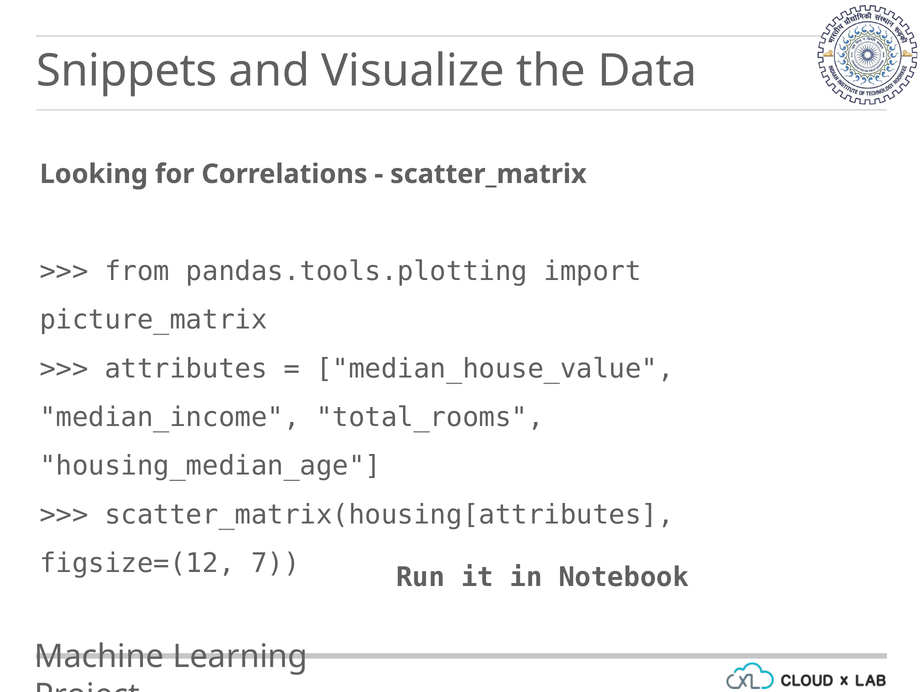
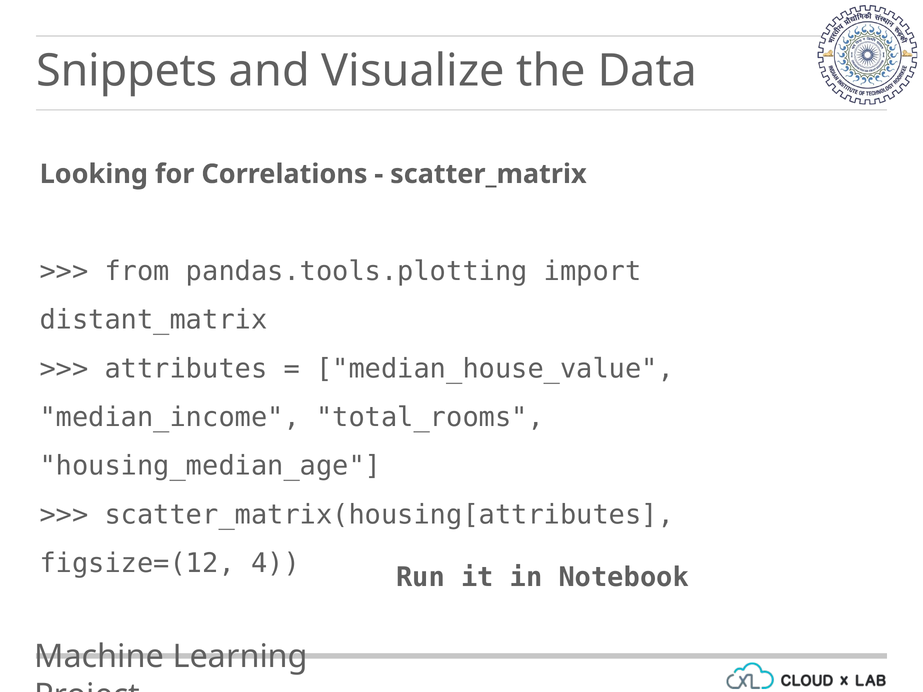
picture_matrix: picture_matrix -> distant_matrix
7: 7 -> 4
